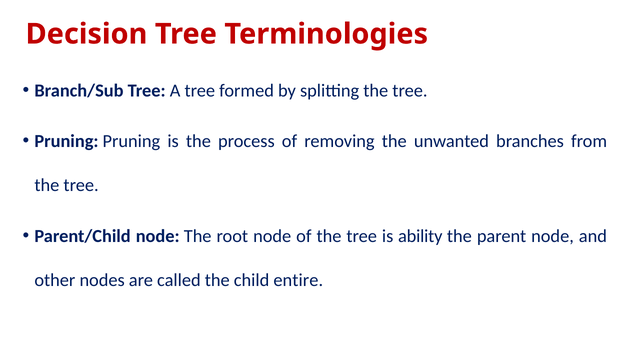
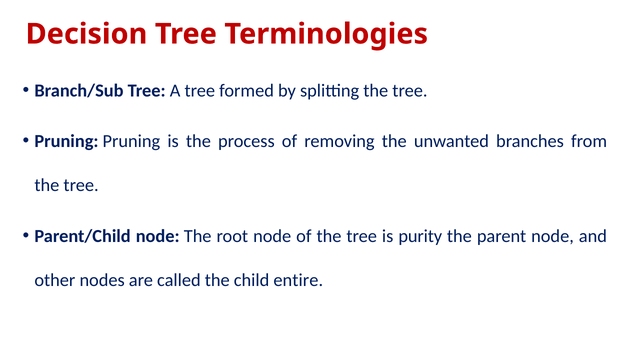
ability: ability -> purity
